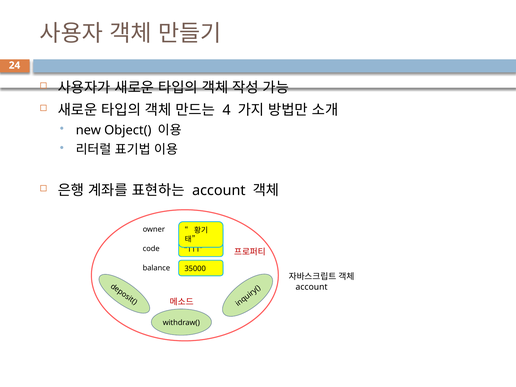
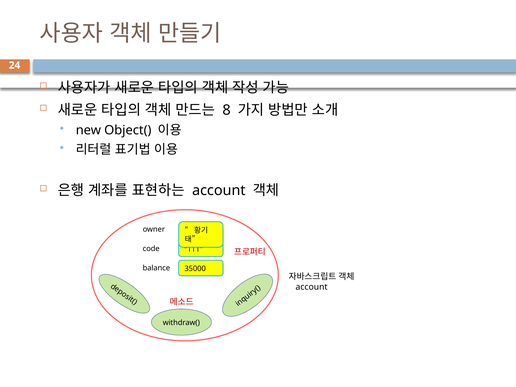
4: 4 -> 8
